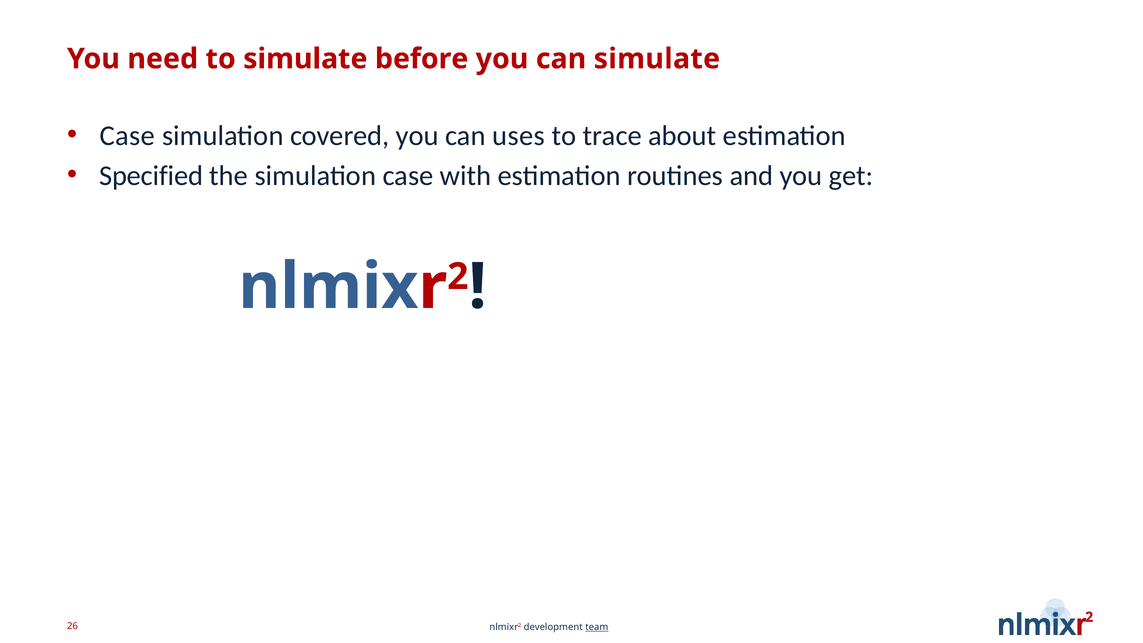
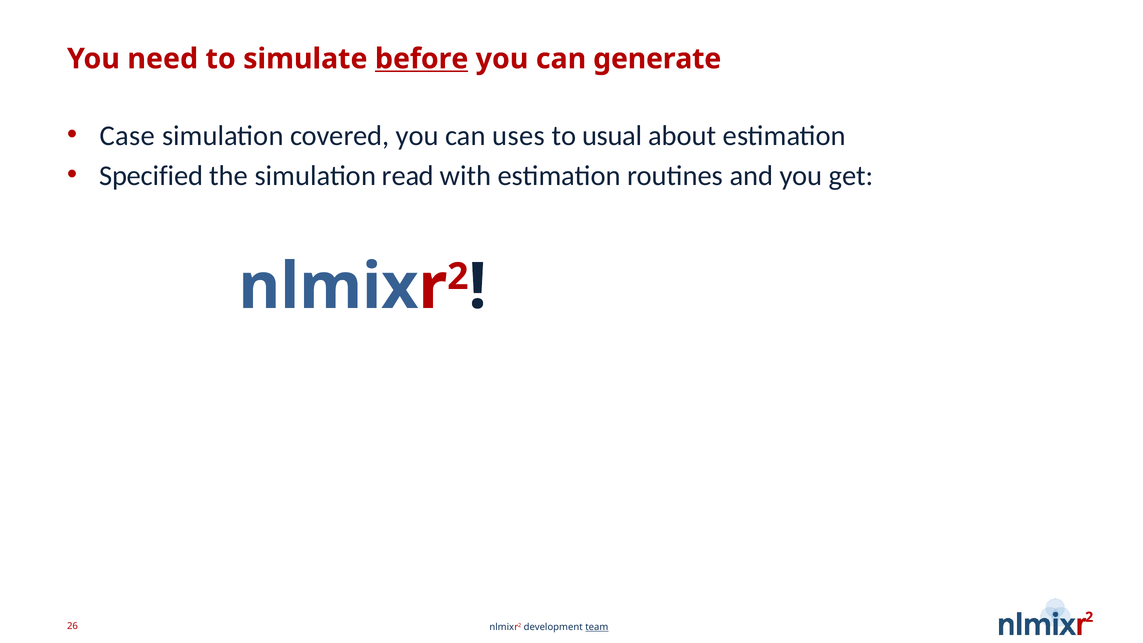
before underline: none -> present
can simulate: simulate -> generate
trace: trace -> usual
simulation case: case -> read
